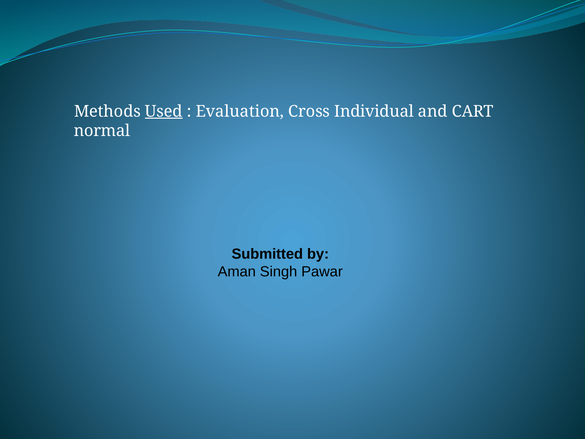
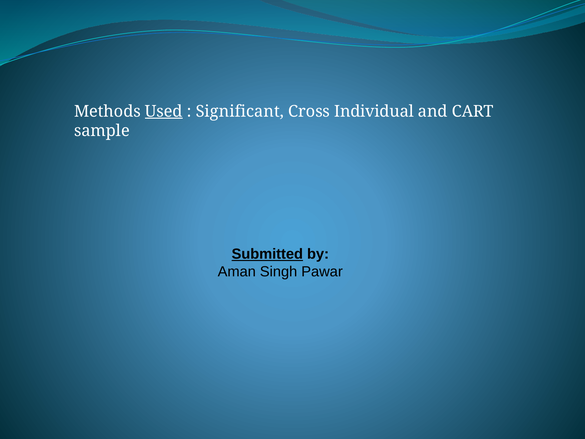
Evaluation: Evaluation -> Significant
normal: normal -> sample
Submitted underline: none -> present
